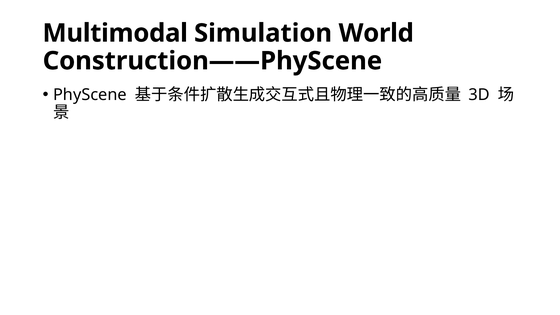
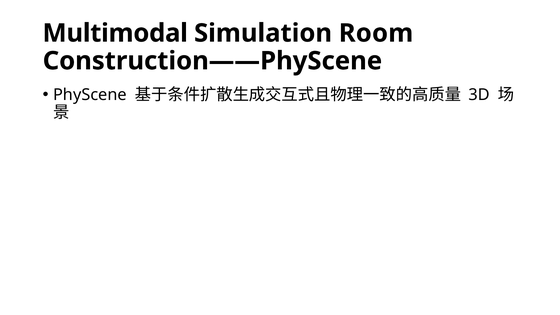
World: World -> Room
